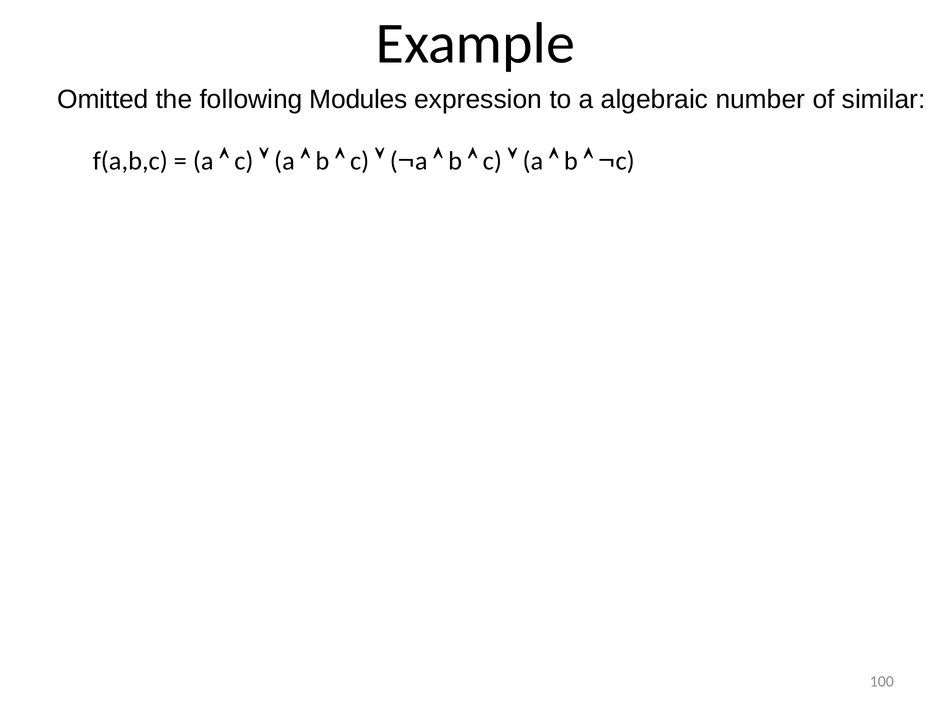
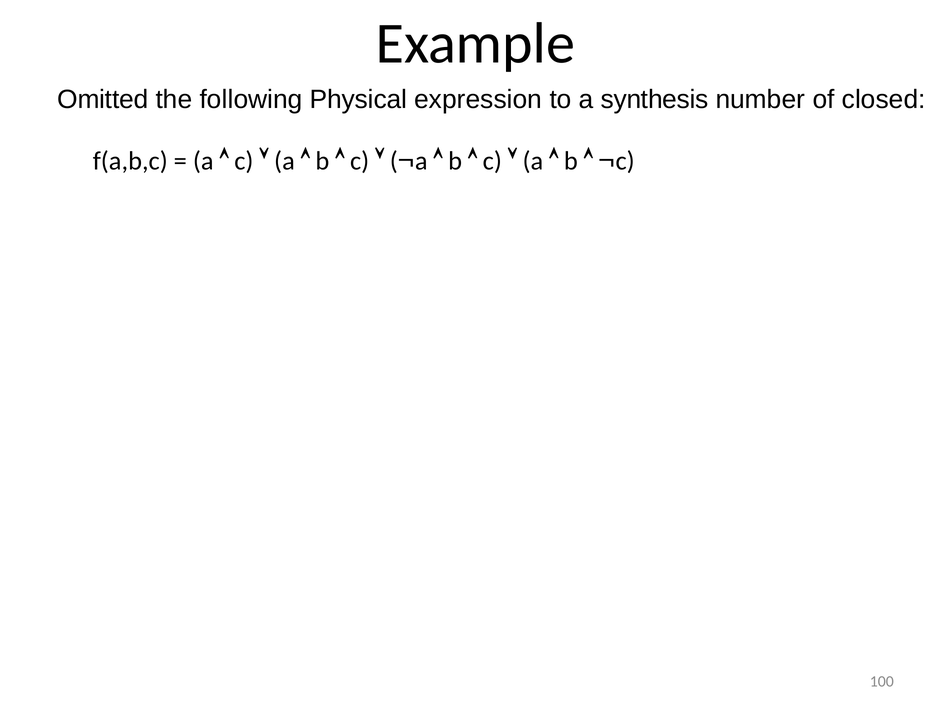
Modules: Modules -> Physical
algebraic: algebraic -> synthesis
similar: similar -> closed
